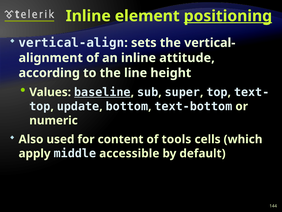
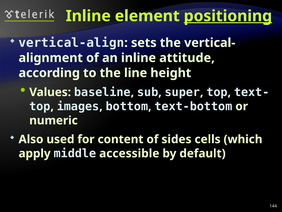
baseline underline: present -> none
update: update -> images
tools: tools -> sides
